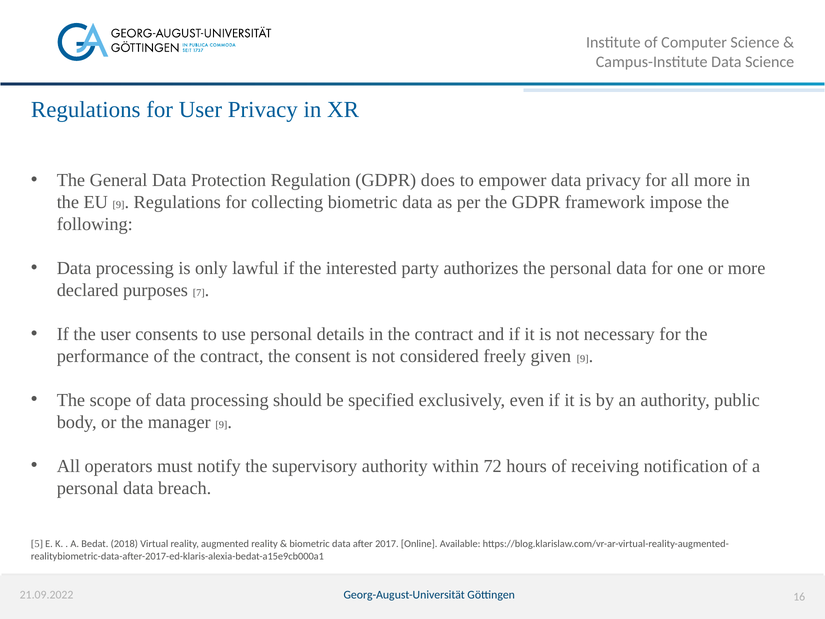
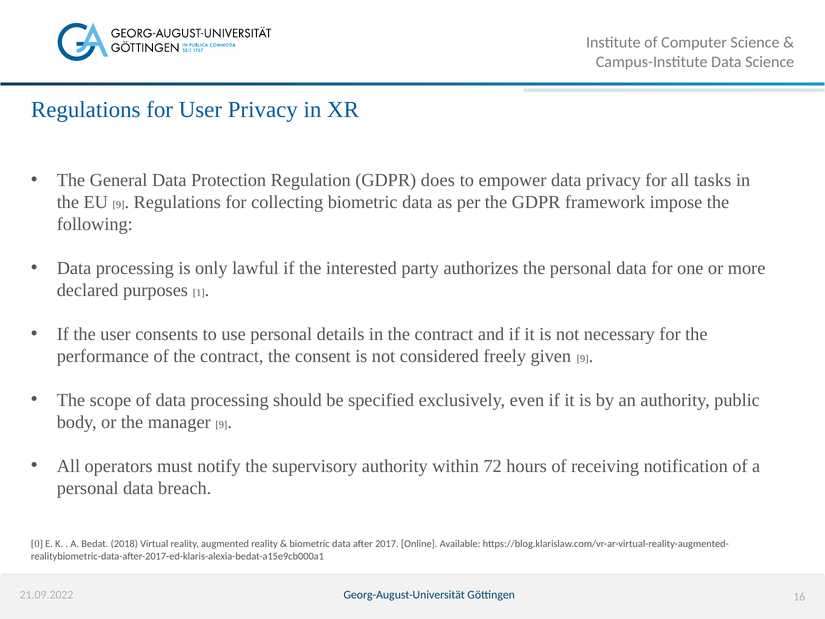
all more: more -> tasks
7: 7 -> 1
5: 5 -> 0
